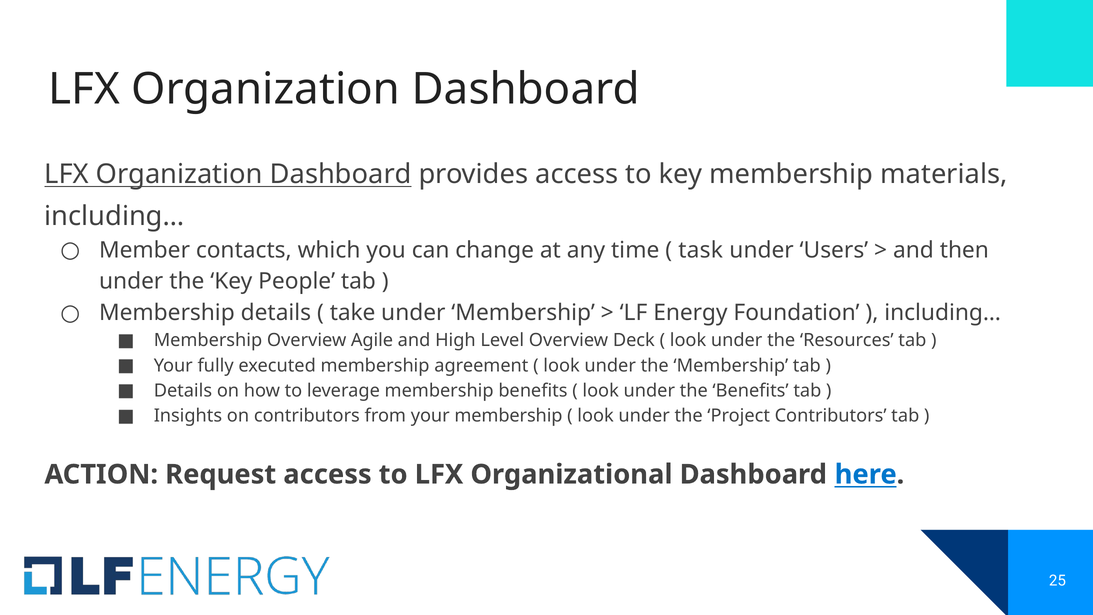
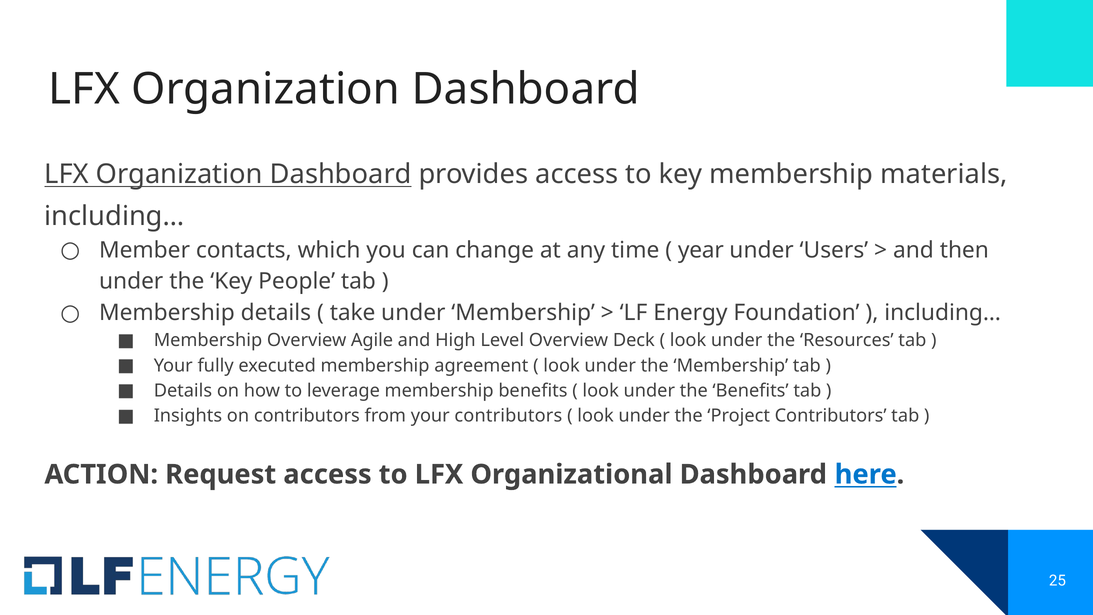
task: task -> year
your membership: membership -> contributors
